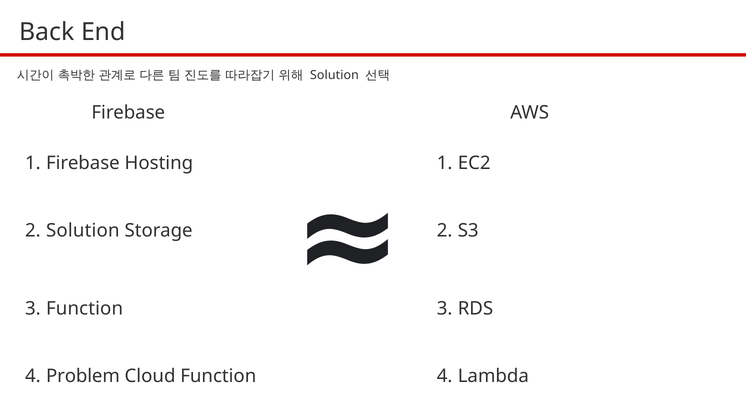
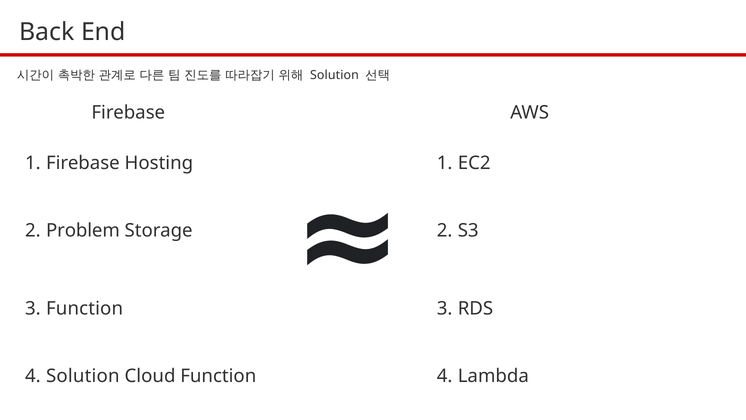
Solution at (83, 230): Solution -> Problem
Problem at (83, 376): Problem -> Solution
